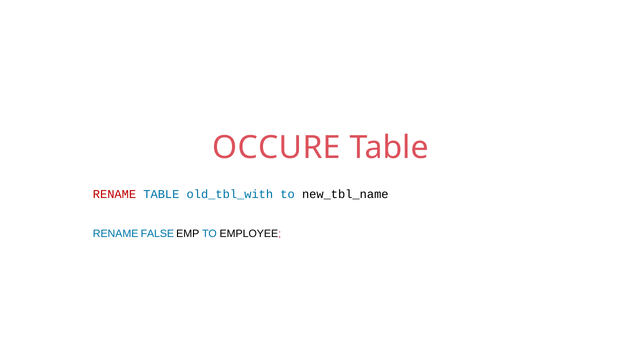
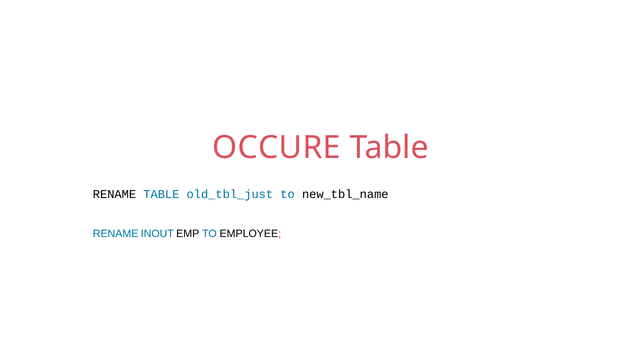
RENAME at (114, 195) colour: red -> black
old_tbl_with: old_tbl_with -> old_tbl_just
FALSE: FALSE -> INOUT
